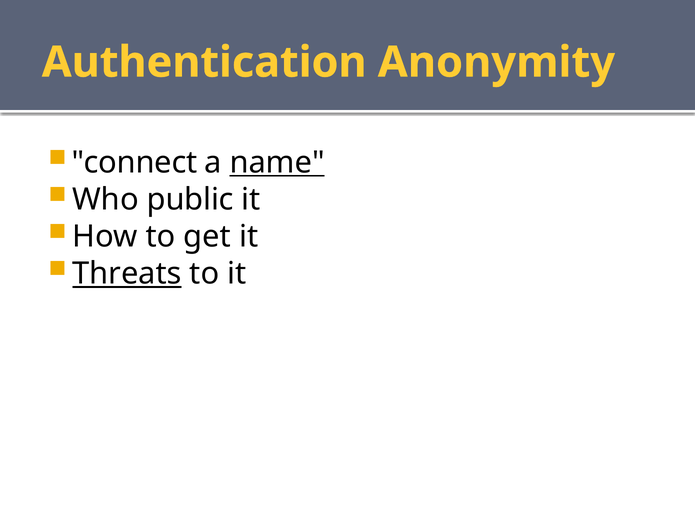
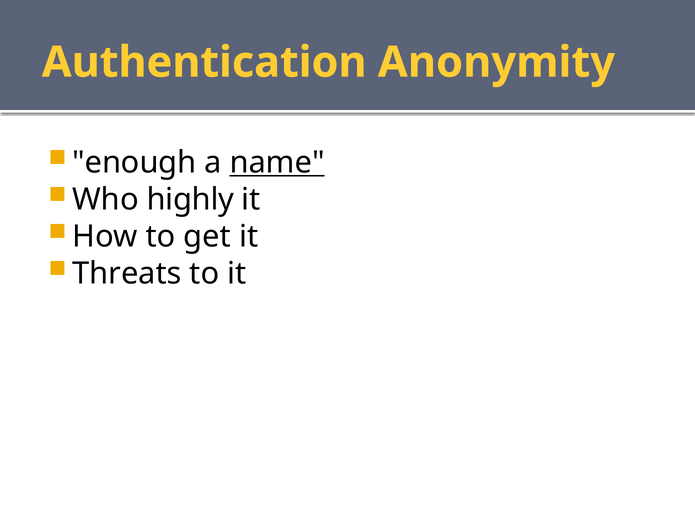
connect: connect -> enough
public: public -> highly
Threats underline: present -> none
